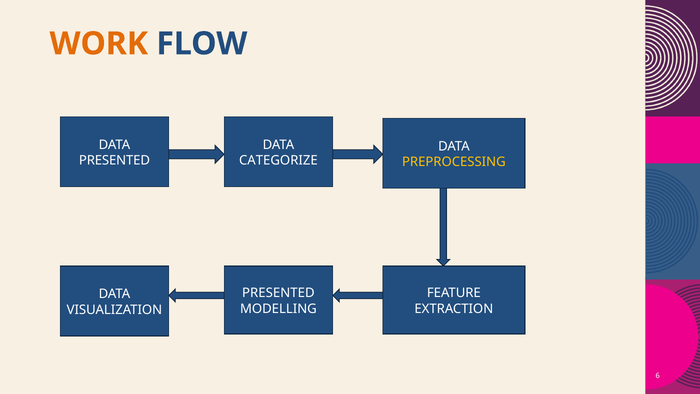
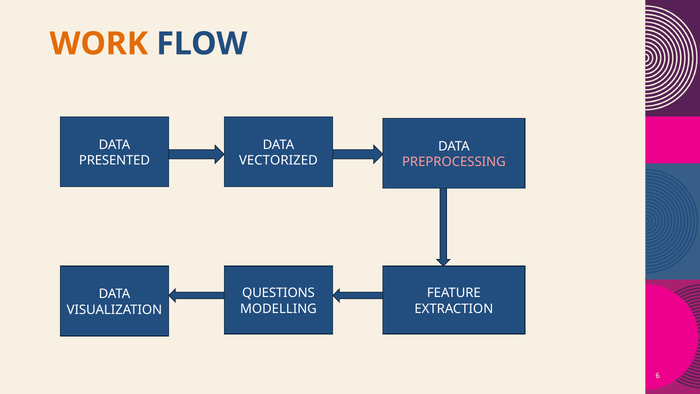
CATEGORIZE: CATEGORIZE -> VECTORIZED
PREPROCESSING colour: yellow -> pink
PRESENTED at (278, 293): PRESENTED -> QUESTIONS
